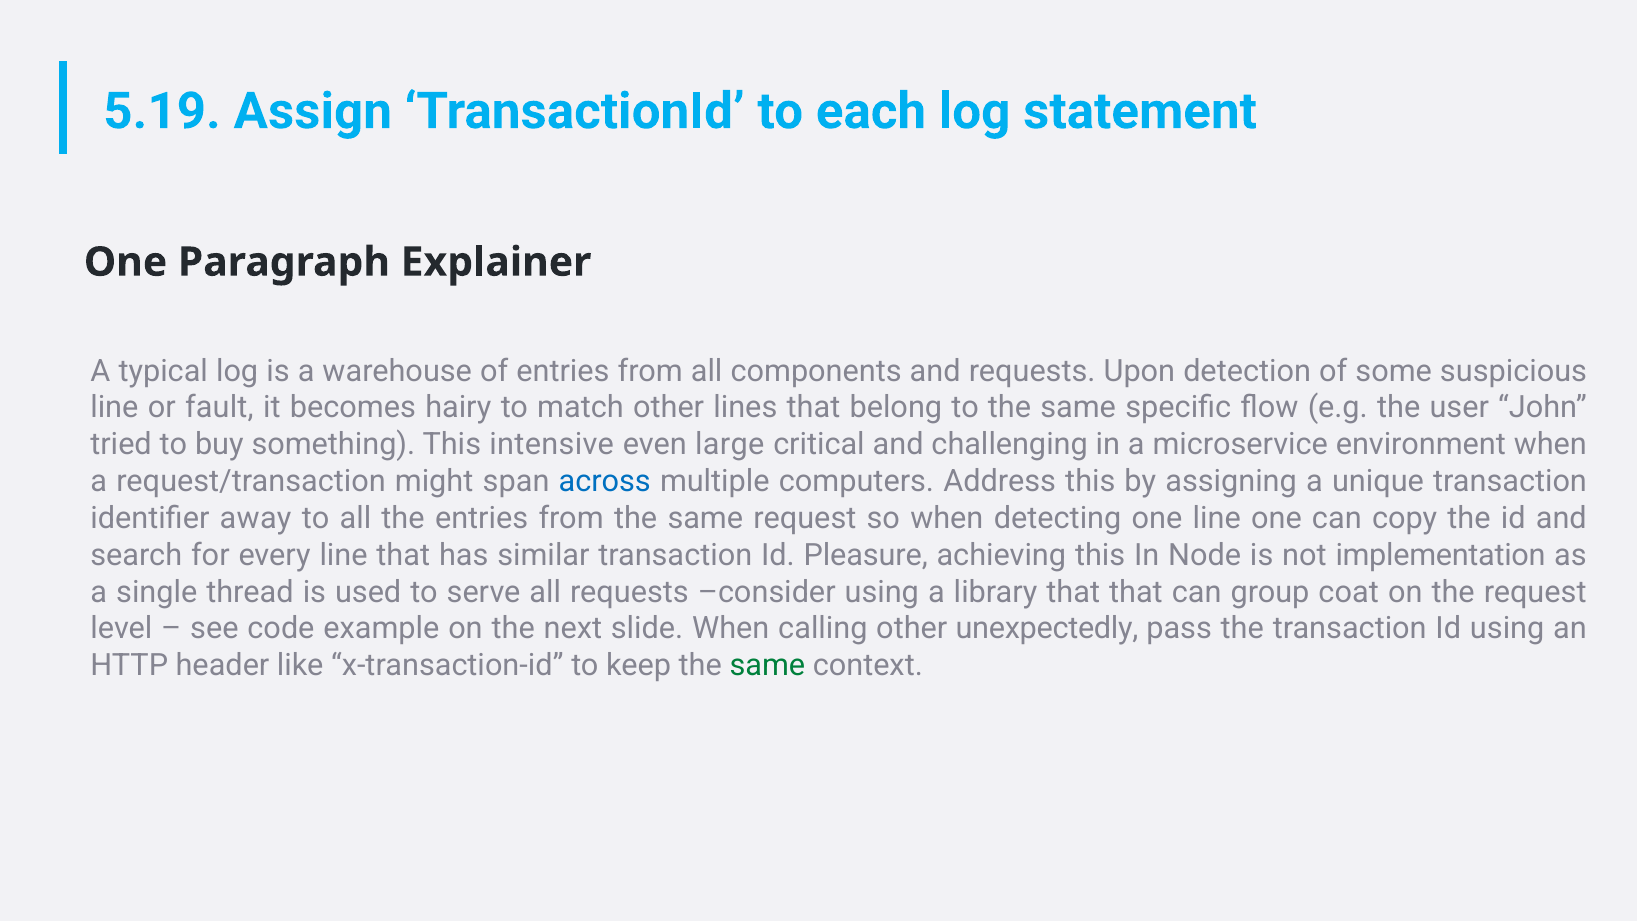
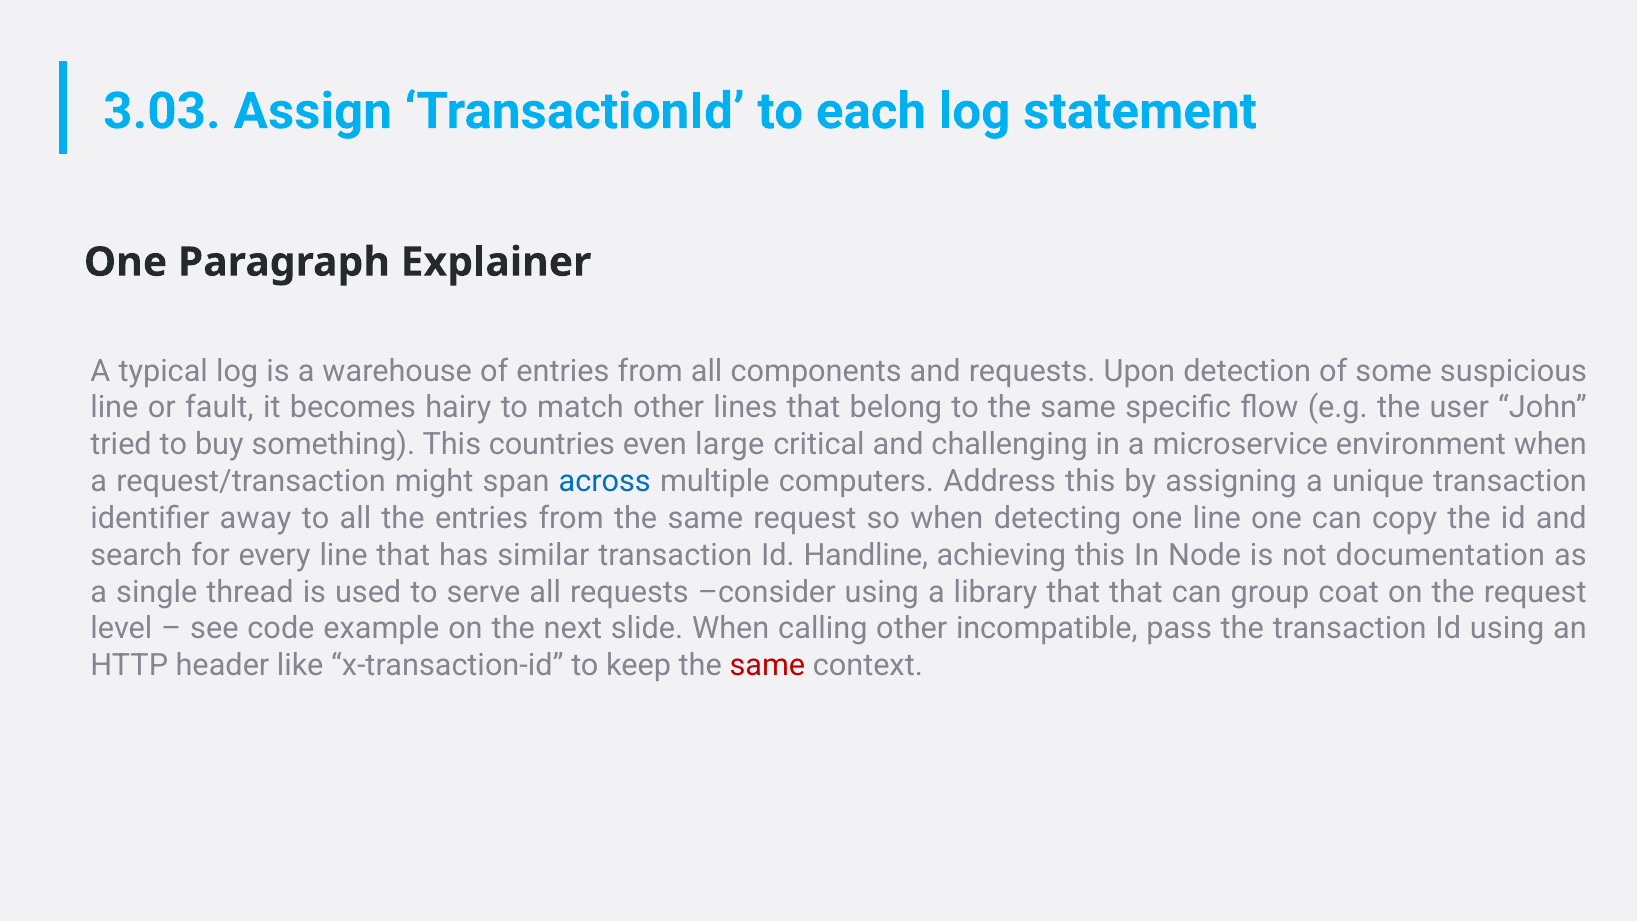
5.19: 5.19 -> 3.03
intensive: intensive -> countries
Pleasure: Pleasure -> Handline
implementation: implementation -> documentation
unexpectedly: unexpectedly -> incompatible
same at (767, 666) colour: green -> red
